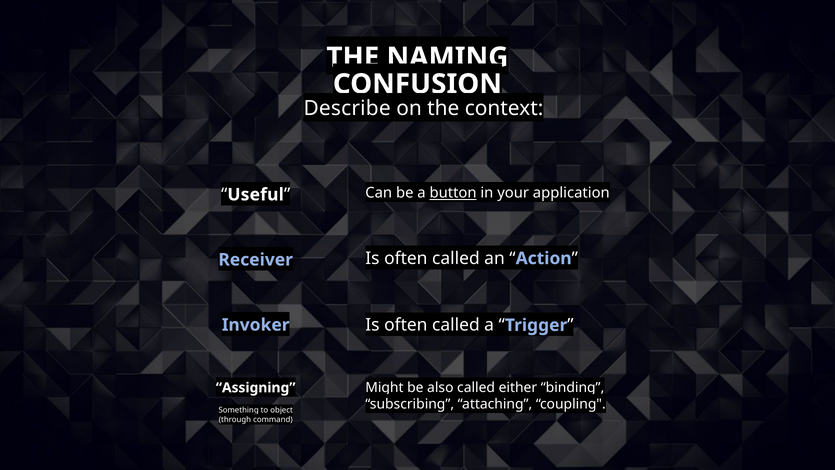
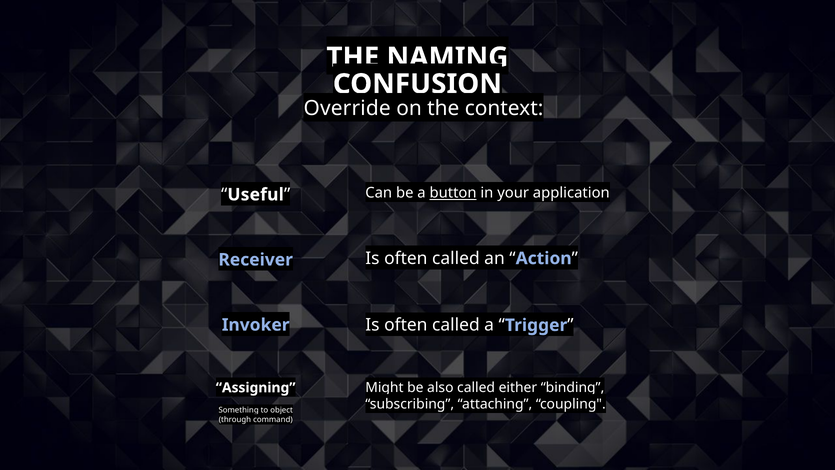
Describe: Describe -> Override
